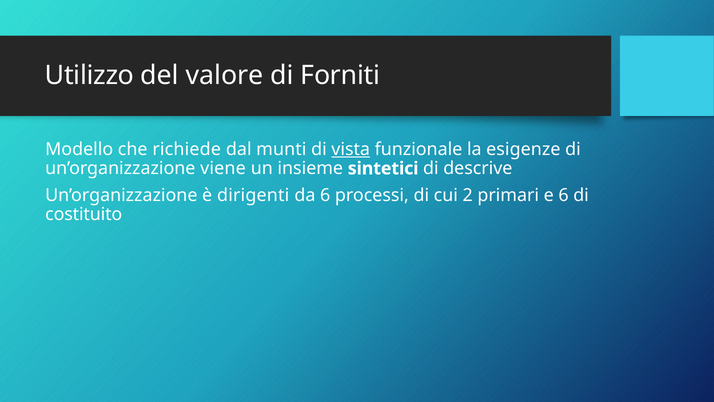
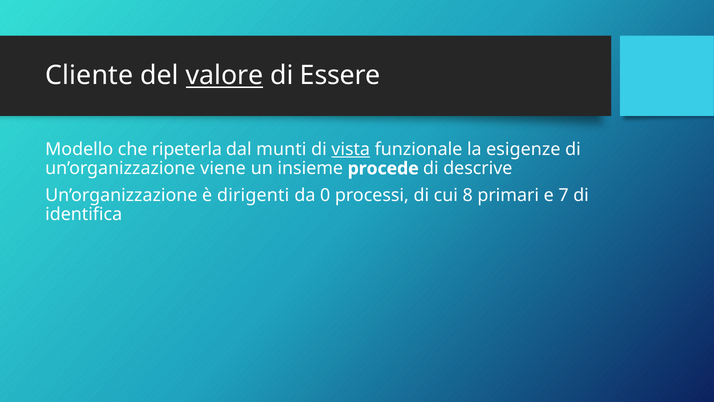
Utilizzo: Utilizzo -> Cliente
valore underline: none -> present
Forniti: Forniti -> Essere
richiede: richiede -> ripeterla
sintetici: sintetici -> procede
da 6: 6 -> 0
2: 2 -> 8
e 6: 6 -> 7
costituito: costituito -> identifica
